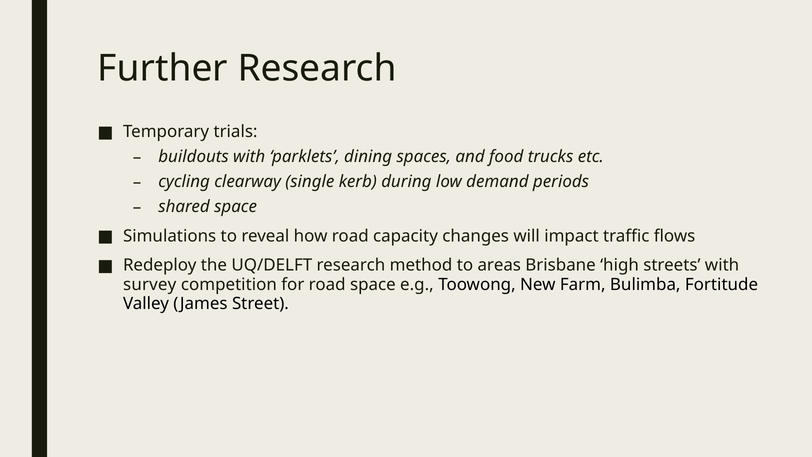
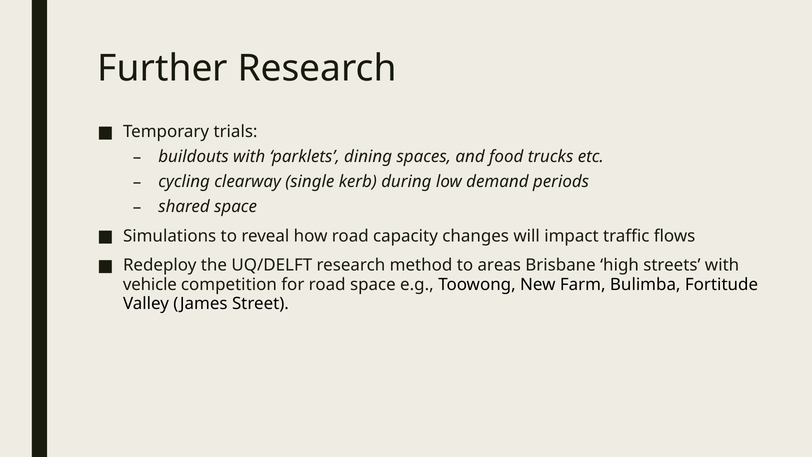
survey: survey -> vehicle
